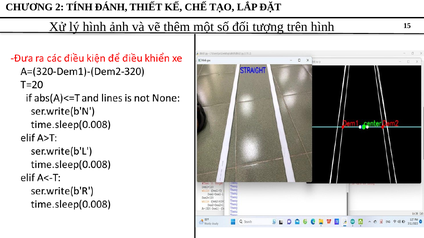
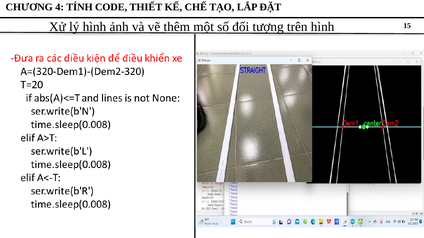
2: 2 -> 4
ĐÁNH: ĐÁNH -> CODE
